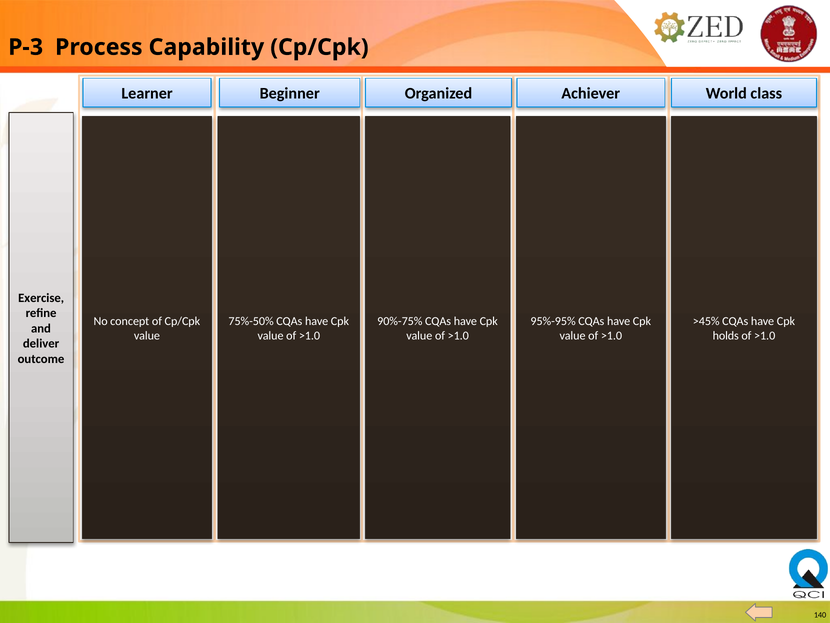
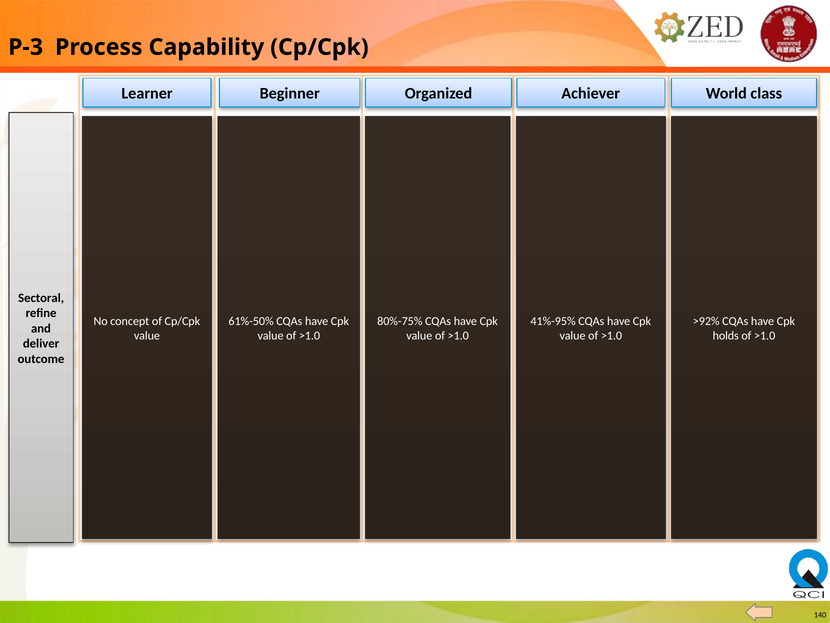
Exercise: Exercise -> Sectoral
75%-50%: 75%-50% -> 61%-50%
90%-75%: 90%-75% -> 80%-75%
95%-95%: 95%-95% -> 41%-95%
>45%: >45% -> >92%
